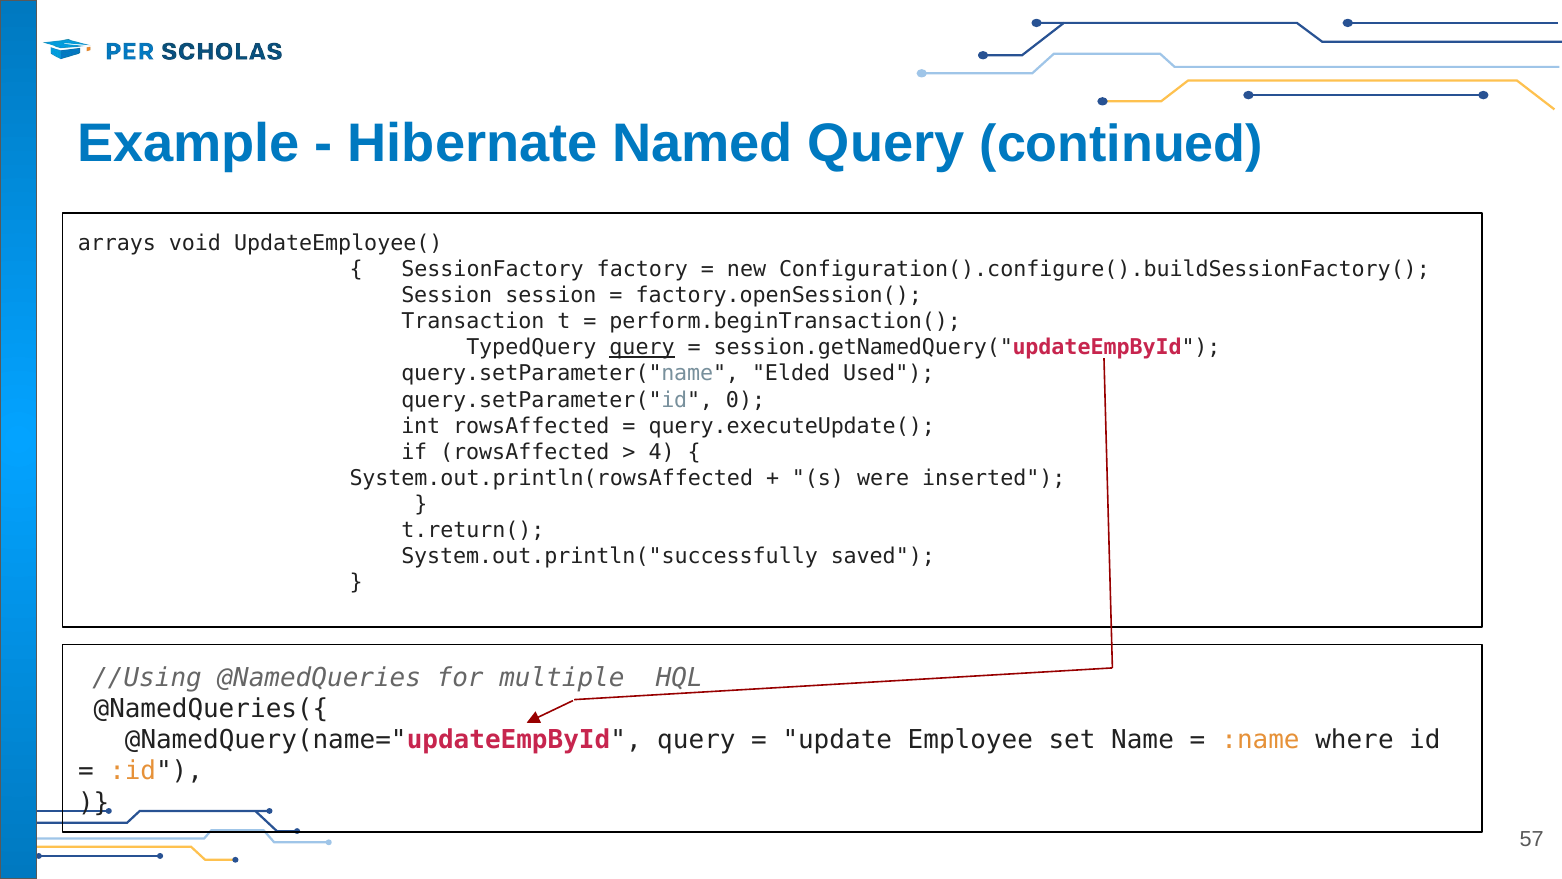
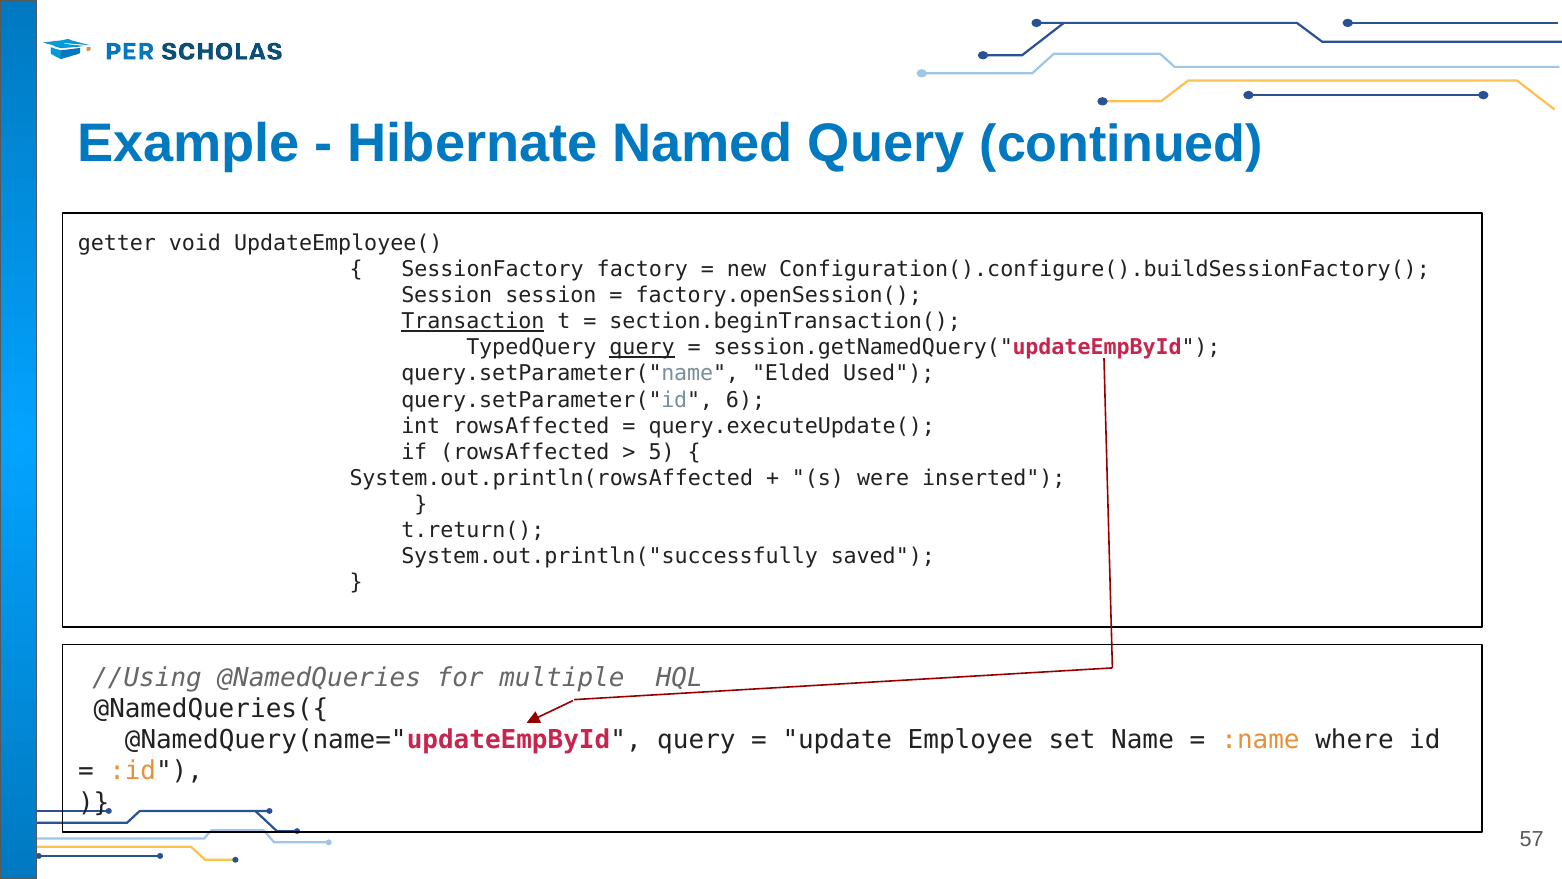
arrays: arrays -> getter
Transaction underline: none -> present
perform.beginTransaction(: perform.beginTransaction( -> section.beginTransaction(
0: 0 -> 6
4: 4 -> 5
